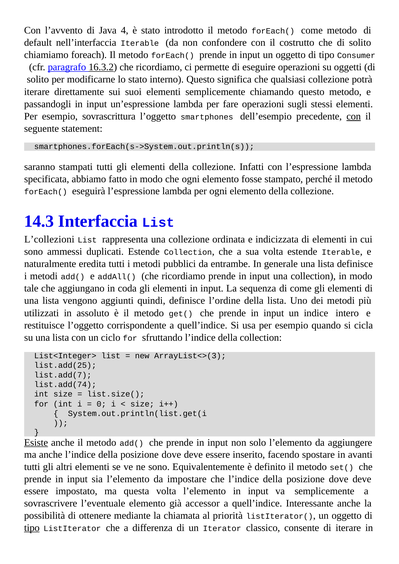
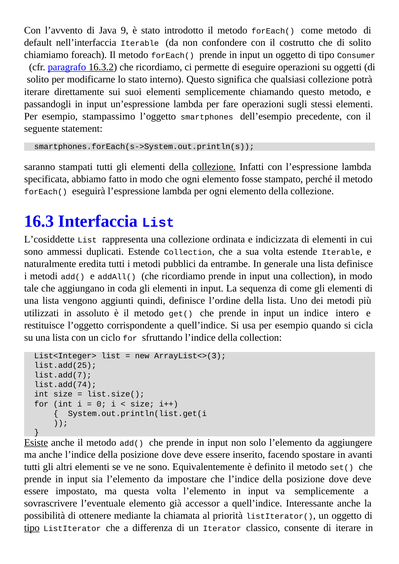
4: 4 -> 9
sovrascrittura: sovrascrittura -> stampassimo
con at (354, 116) underline: present -> none
collezione at (214, 167) underline: none -> present
14.3: 14.3 -> 16.3
L’collezioni: L’collezioni -> L’cosiddette
